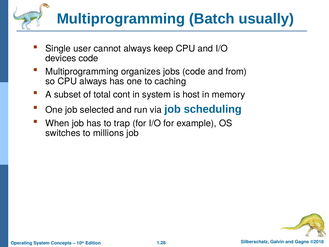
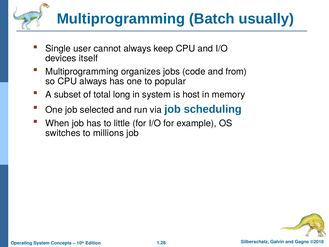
devices code: code -> itself
caching: caching -> popular
cont: cont -> long
trap: trap -> little
